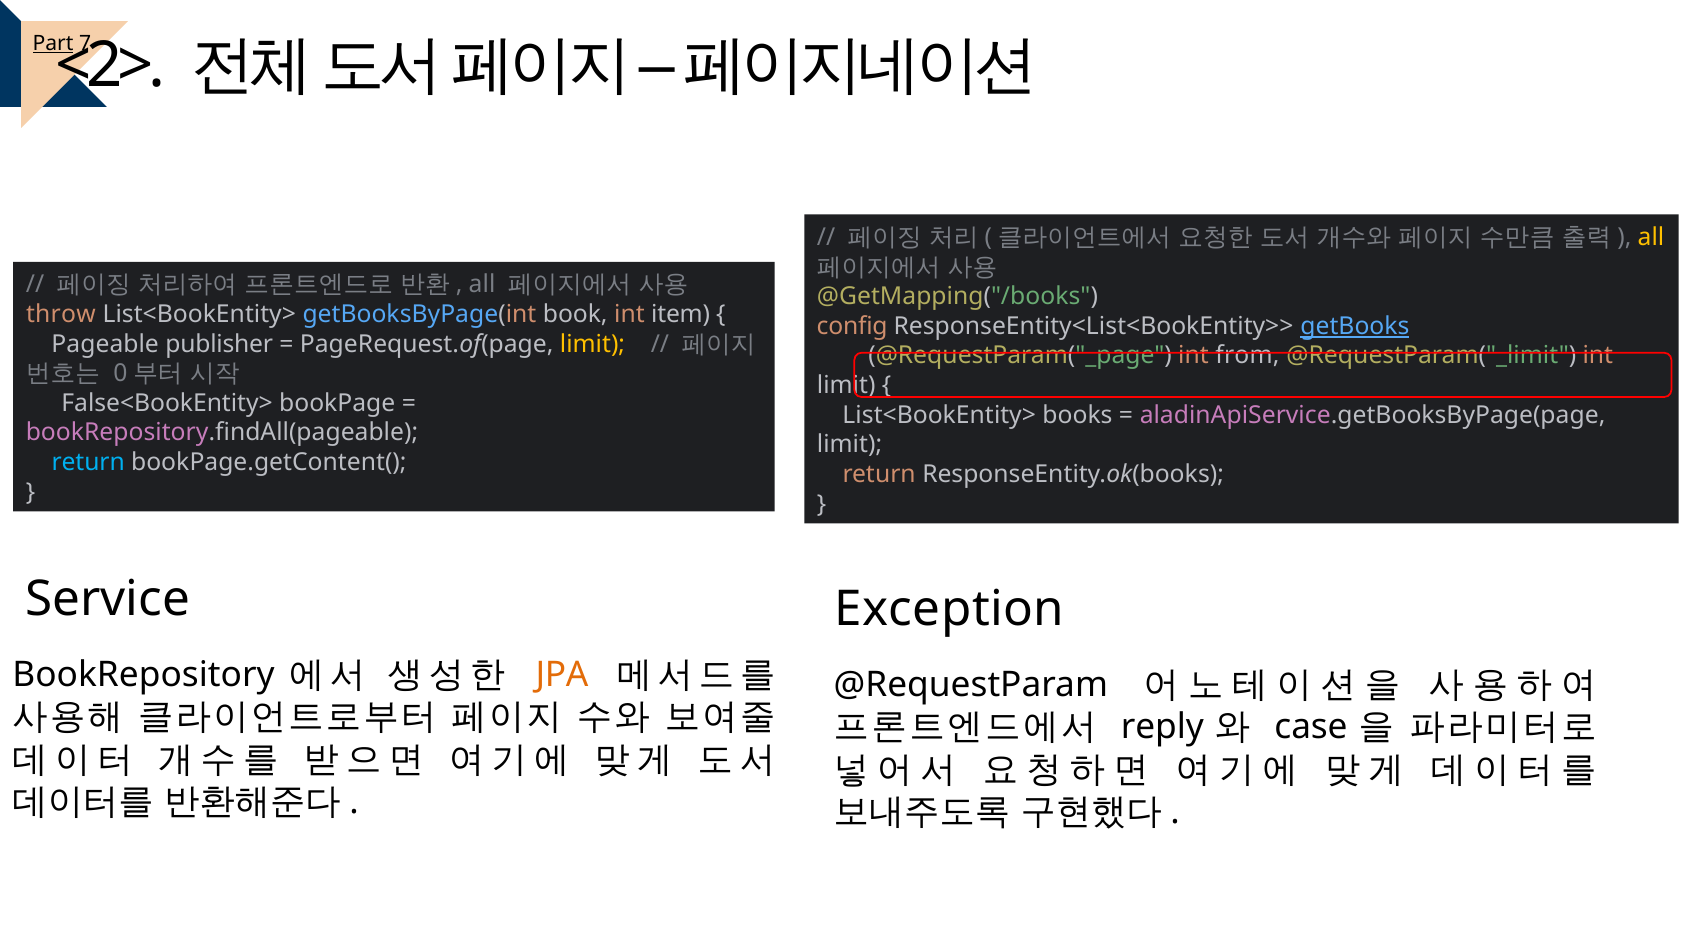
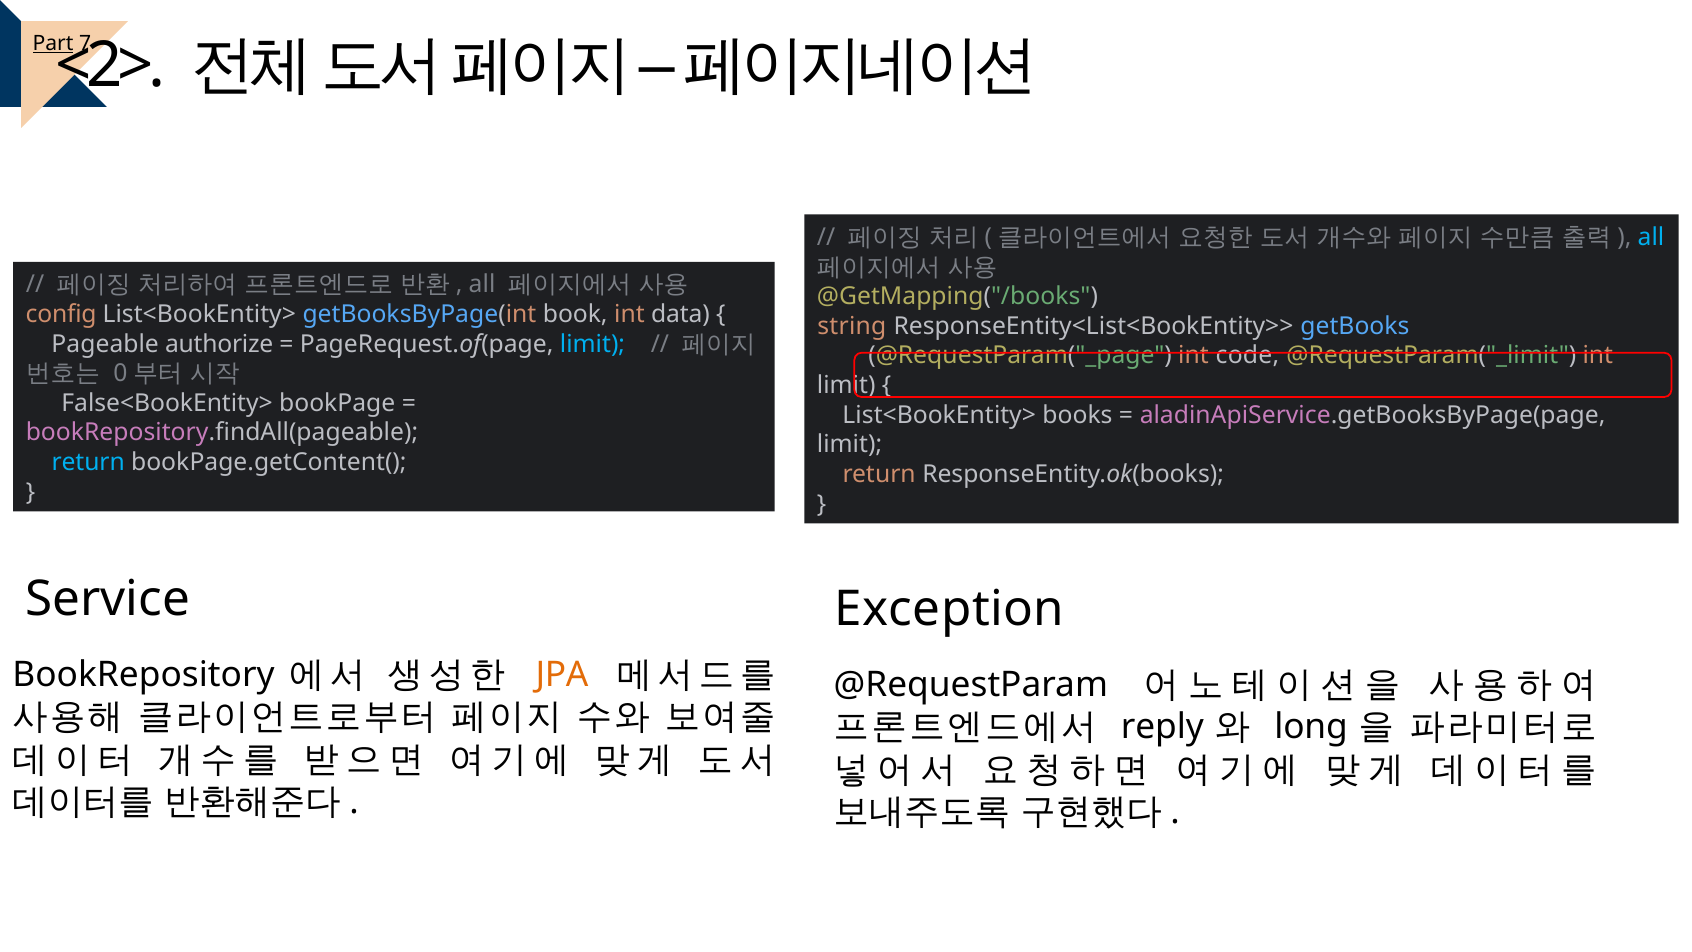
all at (1651, 237) colour: yellow -> light blue
throw: throw -> config
item: item -> data
config: config -> string
getBooks underline: present -> none
publisher: publisher -> authorize
limit at (592, 344) colour: yellow -> light blue
from: from -> code
case: case -> long
